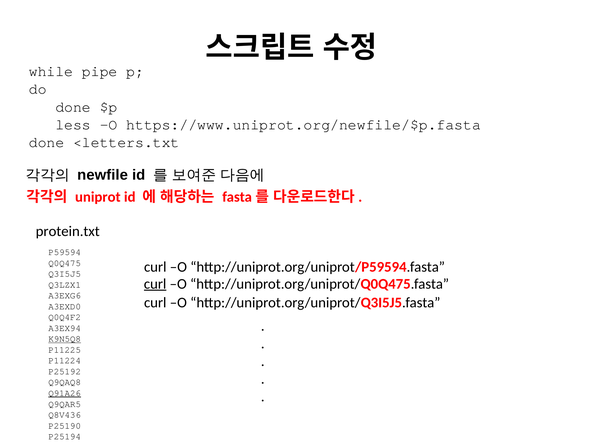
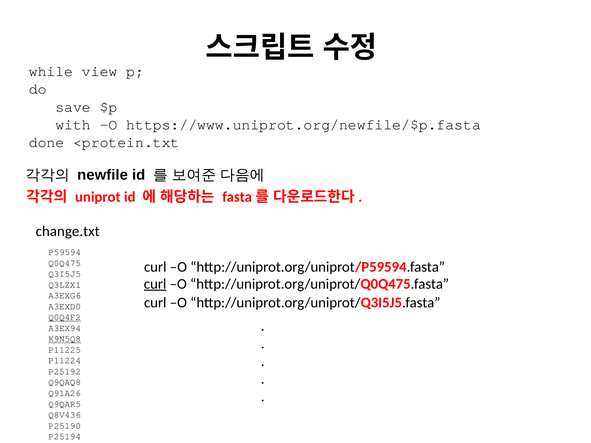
pipe: pipe -> view
done at (73, 107): done -> save
less: less -> with
<letters.txt: <letters.txt -> <protein.txt
protein.txt: protein.txt -> change.txt
Q0Q4F2 underline: none -> present
Q91A26 underline: present -> none
